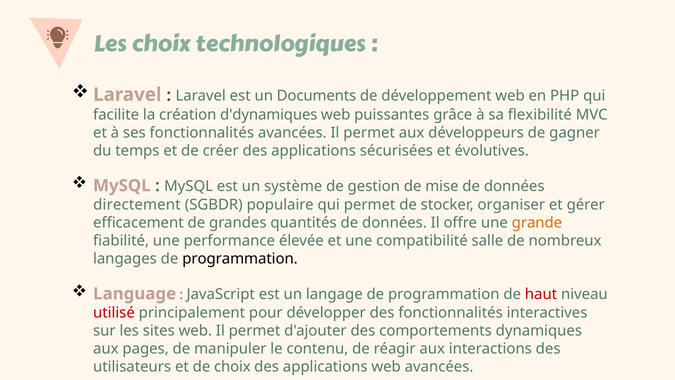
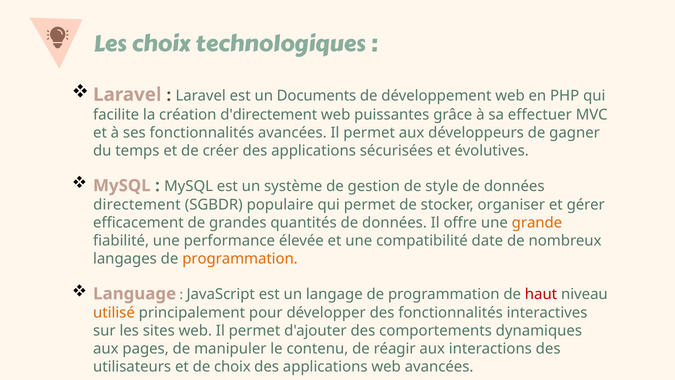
d'dynamiques: d'dynamiques -> d'directement
flexibilité: flexibilité -> effectuer
mise: mise -> style
salle: salle -> date
programmation at (240, 258) colour: black -> orange
utilisé colour: red -> orange
